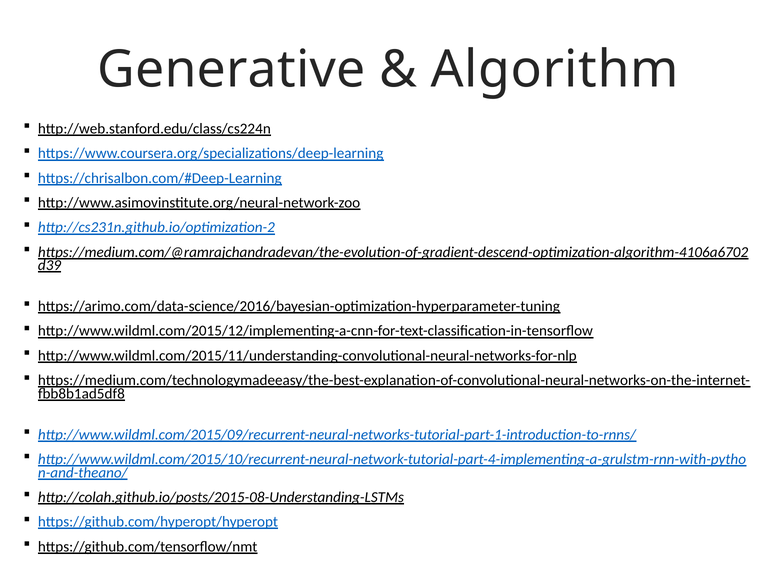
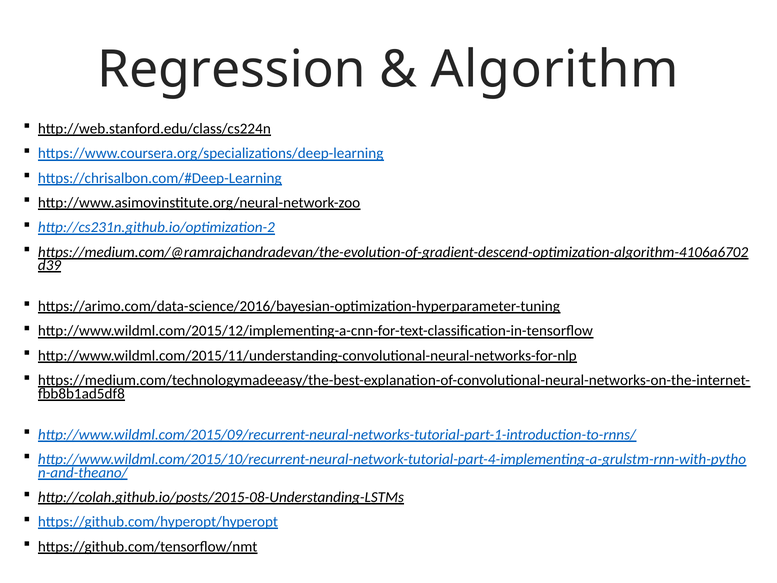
Generative: Generative -> Regression
